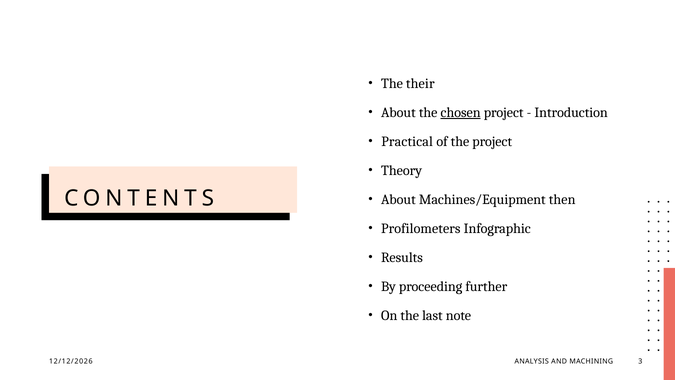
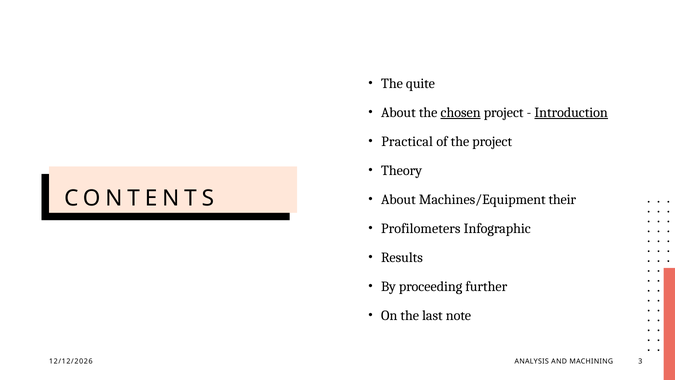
their: their -> quite
Introduction underline: none -> present
then: then -> their
